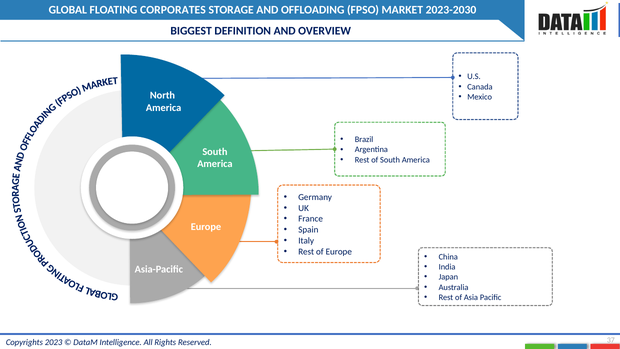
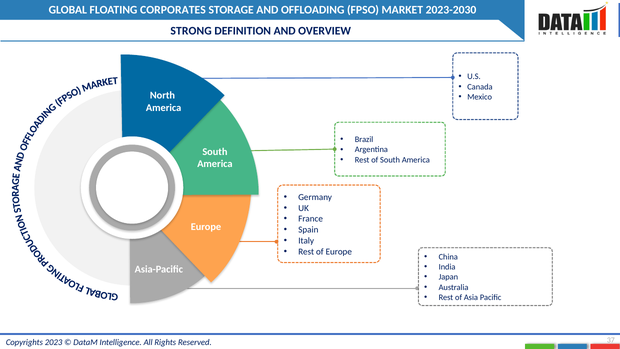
BIGGEST: BIGGEST -> STRONG
